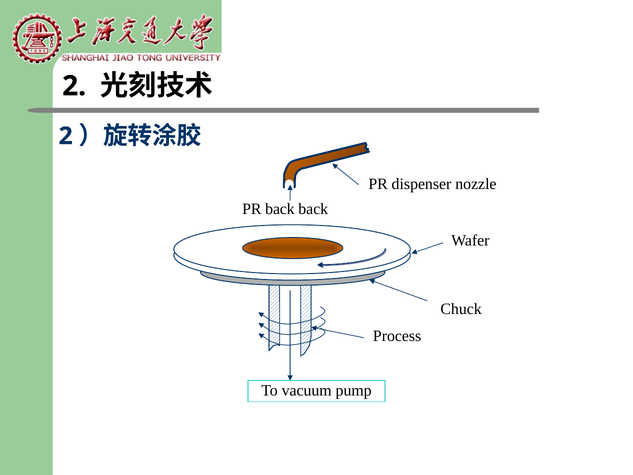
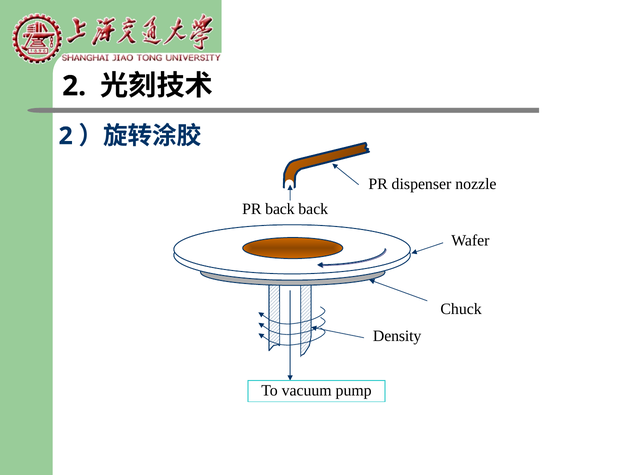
Process: Process -> Density
